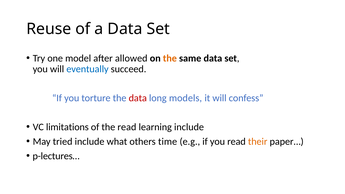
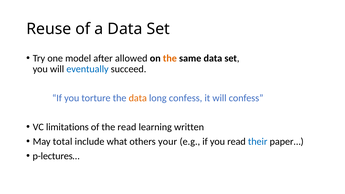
data at (138, 98) colour: red -> orange
long models: models -> confess
learning include: include -> written
tried: tried -> total
time: time -> your
their colour: orange -> blue
